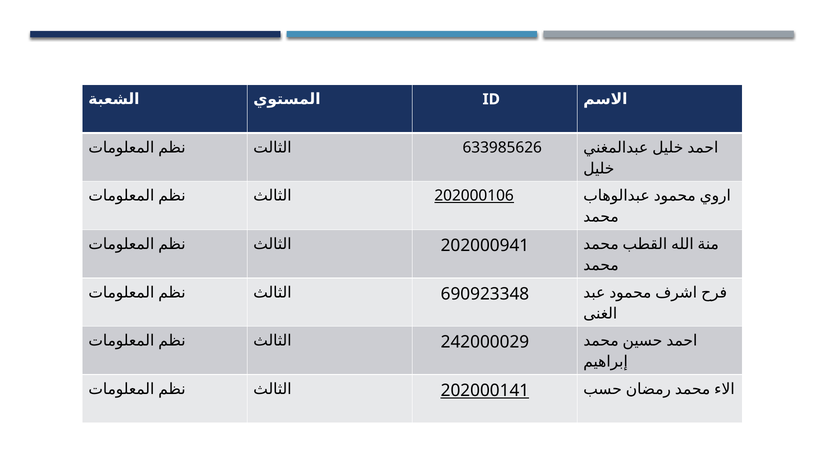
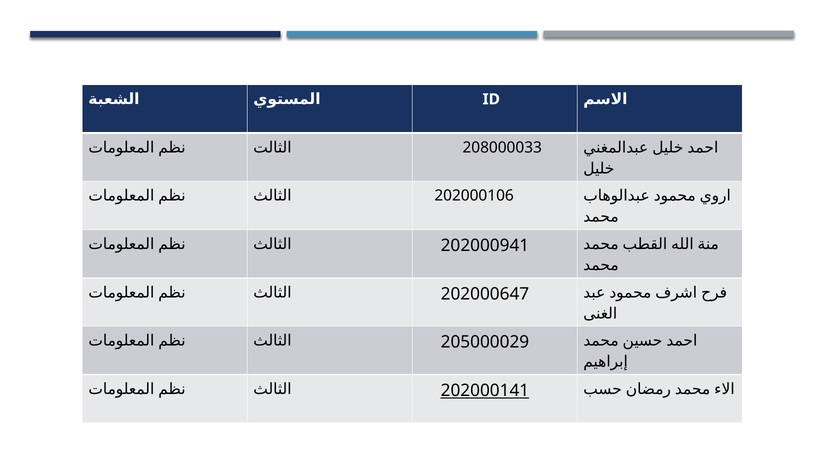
633985626: 633985626 -> 208000033
202000106 underline: present -> none
690923348: 690923348 -> 202000647
242000029: 242000029 -> 205000029
